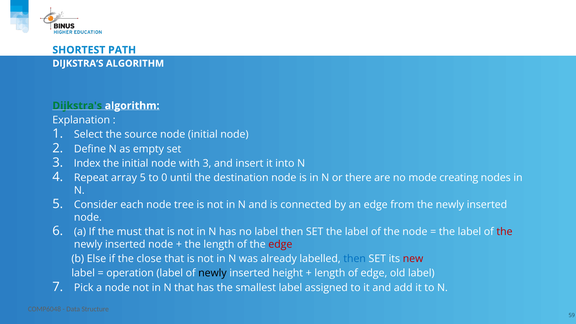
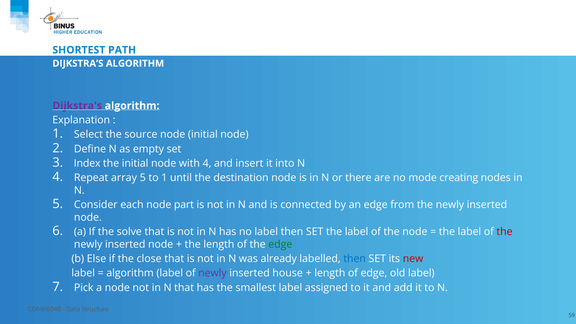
Dijkstra's colour: green -> purple
with 3: 3 -> 4
to 0: 0 -> 1
tree: tree -> part
must: must -> solve
edge at (280, 244) colour: red -> green
operation at (130, 273): operation -> algorithm
newly at (212, 273) colour: black -> purple
height: height -> house
